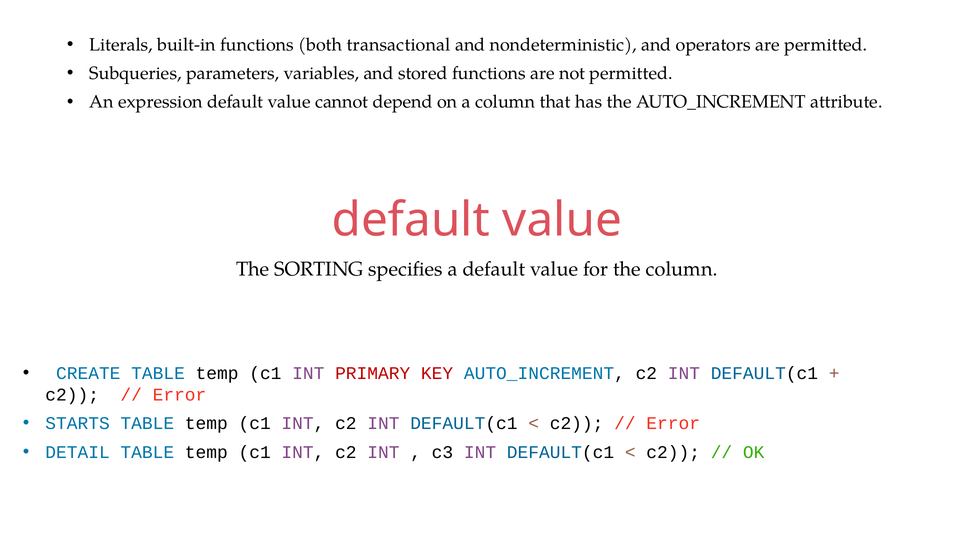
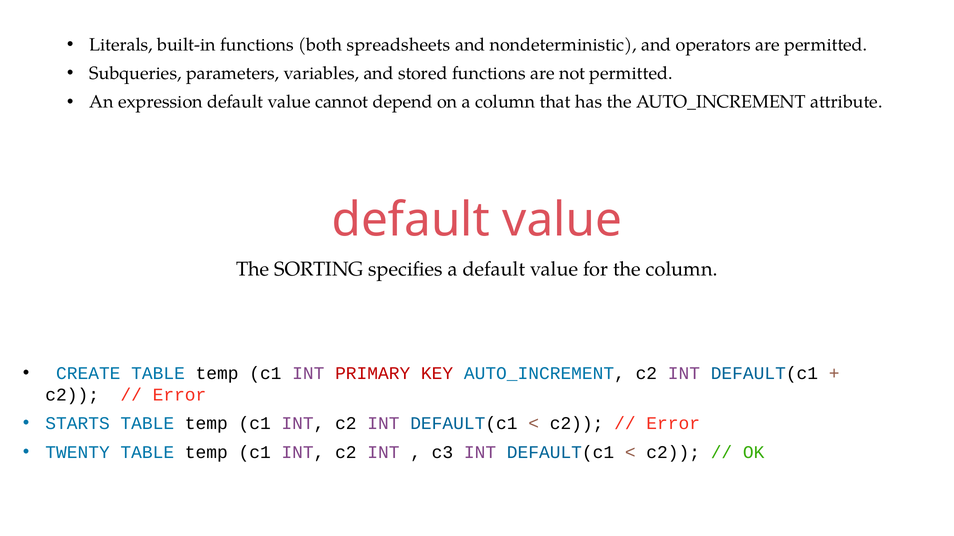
transactional: transactional -> spreadsheets
DETAIL: DETAIL -> TWENTY
